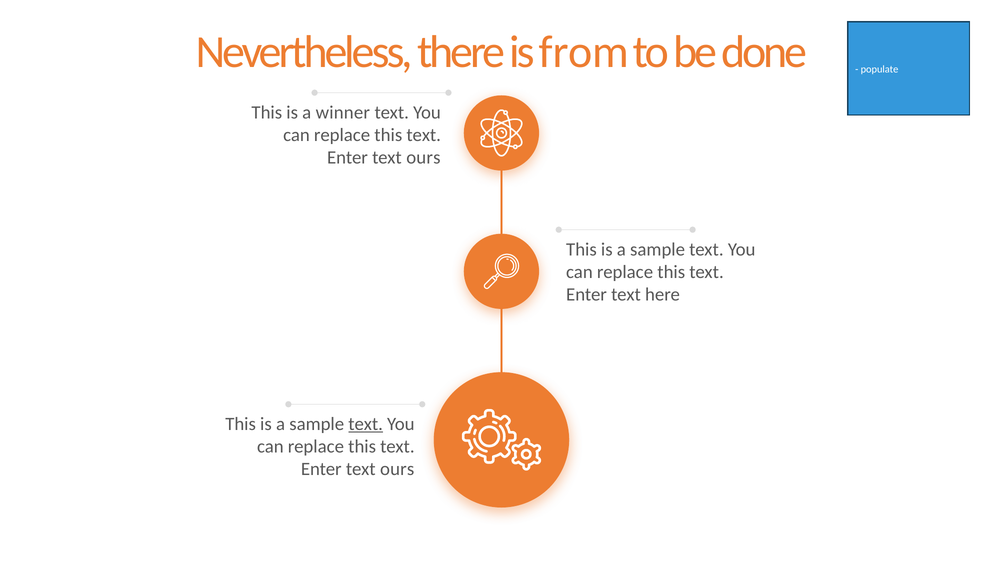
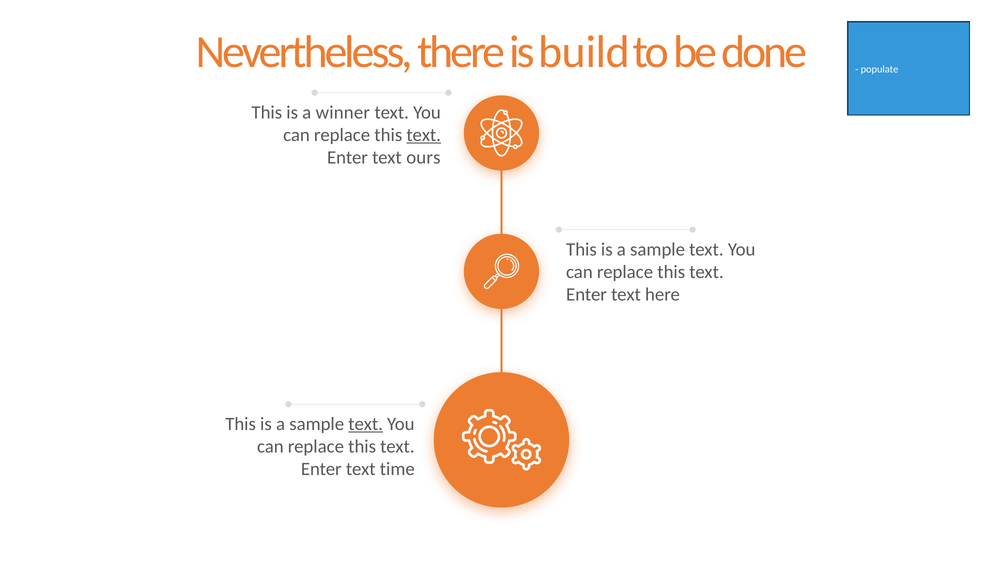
from: from -> build
text at (424, 135) underline: none -> present
ours at (397, 469): ours -> time
